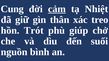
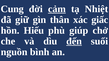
treo: treo -> giấc
Trót: Trót -> Hiếu
đến underline: none -> present
